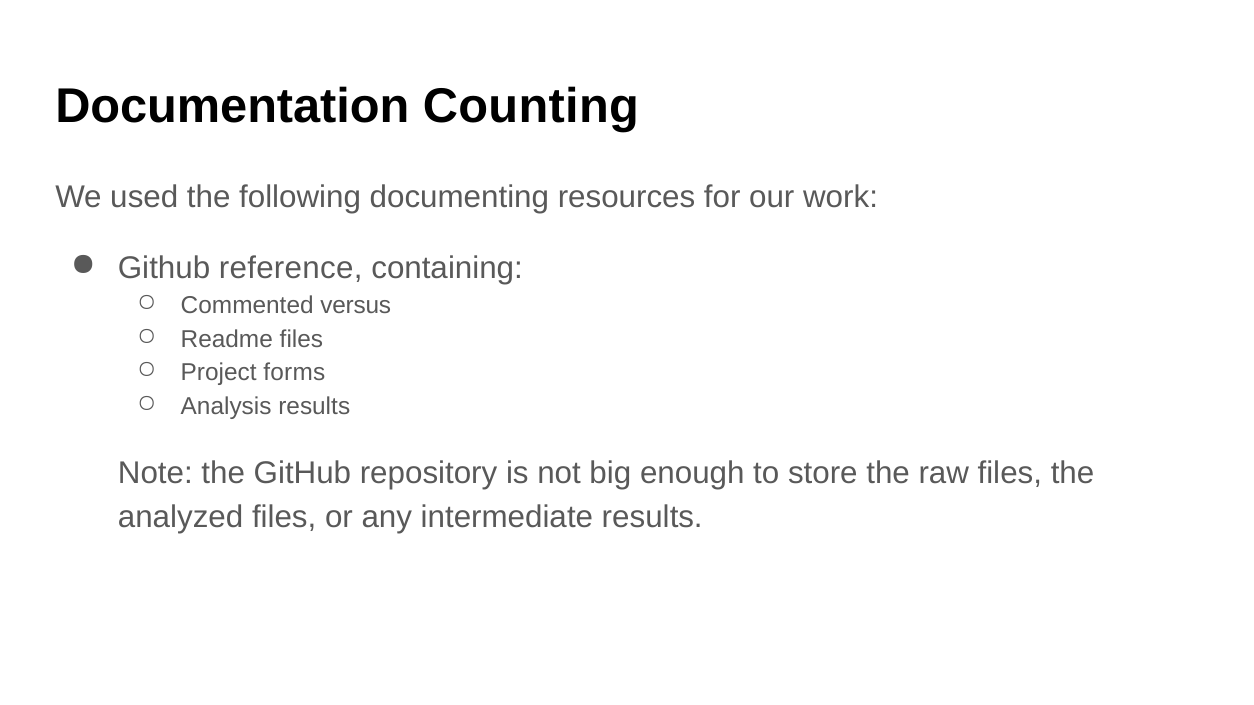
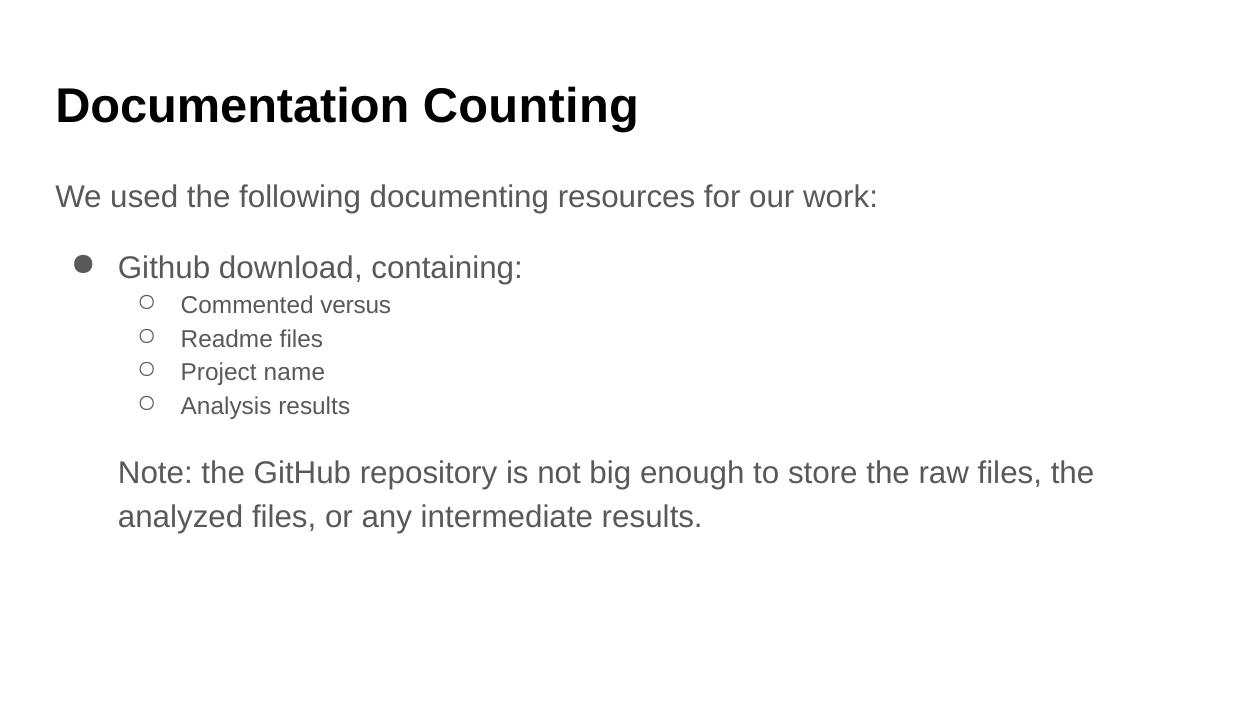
reference: reference -> download
forms: forms -> name
